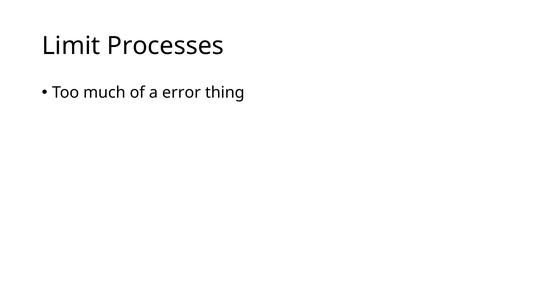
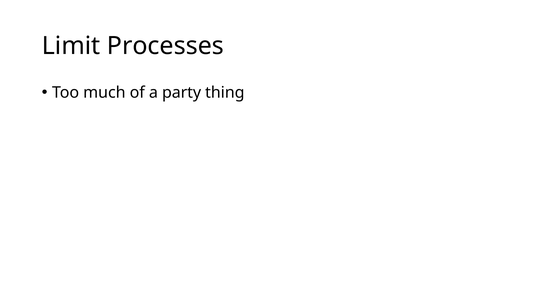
error: error -> party
